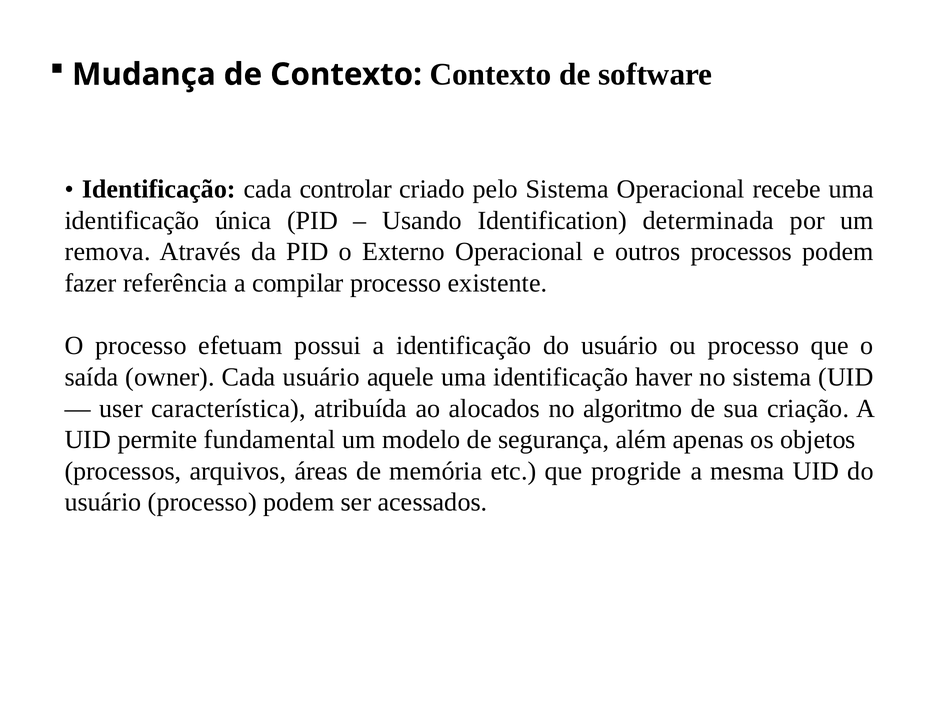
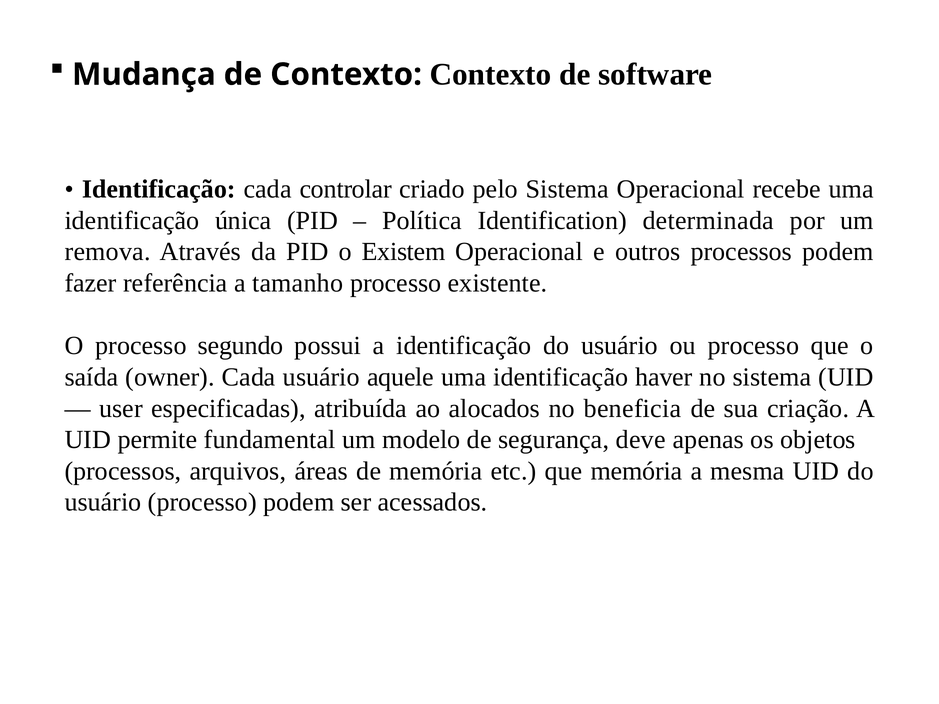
Usando: Usando -> Política
Externo: Externo -> Existem
compilar: compilar -> tamanho
efetuam: efetuam -> segundo
característica: característica -> especificadas
algoritmo: algoritmo -> beneficia
além: além -> deve
que progride: progride -> memória
